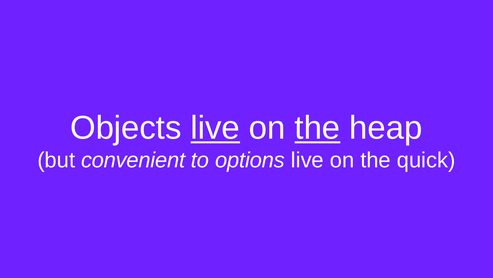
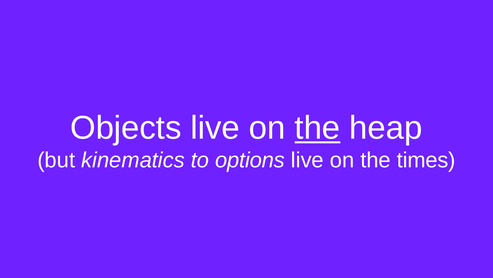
live at (215, 128) underline: present -> none
convenient: convenient -> kinematics
quick: quick -> times
